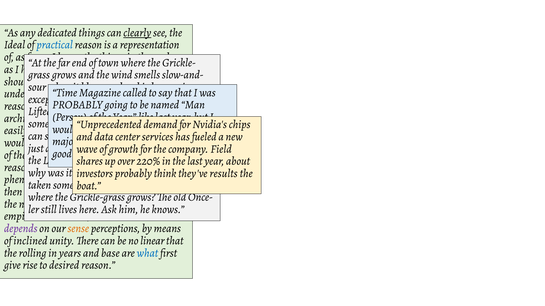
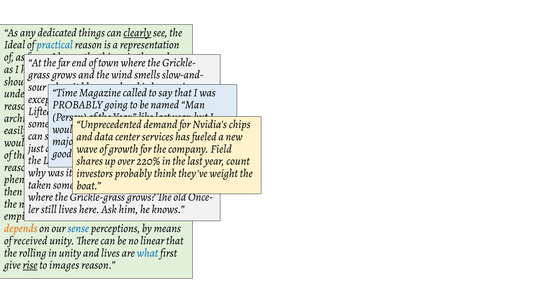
about: about -> count
results: results -> weight
depends at (21, 229) colour: purple -> orange
sense colour: orange -> blue
inclined: inclined -> received
in years: years -> unity
and base: base -> lives
rise at (30, 266) underline: none -> present
desired: desired -> images
